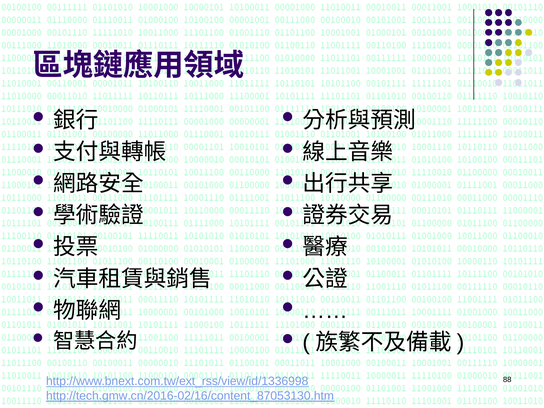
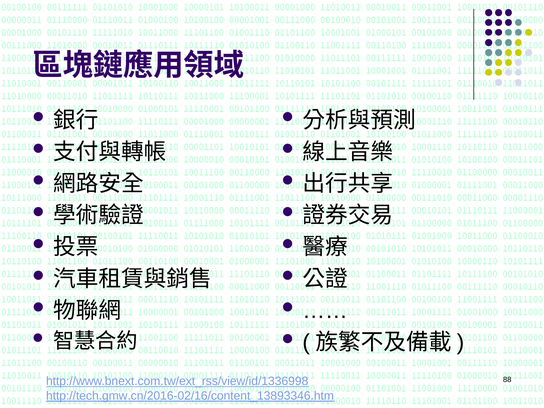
http://tech.gmw.cn/2016-02/16/content_87053130.htm: http://tech.gmw.cn/2016-02/16/content_87053130.htm -> http://tech.gmw.cn/2016-02/16/content_13893346.htm
